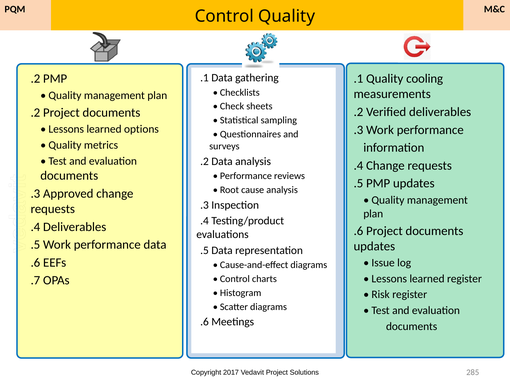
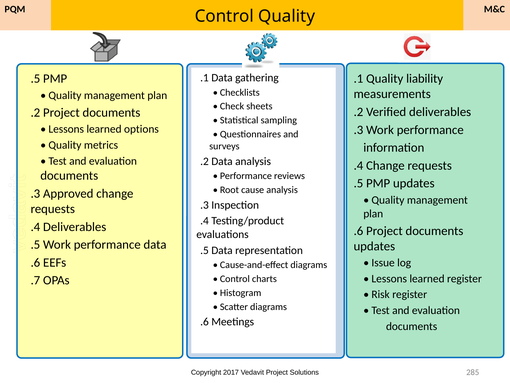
.2 at (35, 79): .2 -> .5
cooling: cooling -> liability
